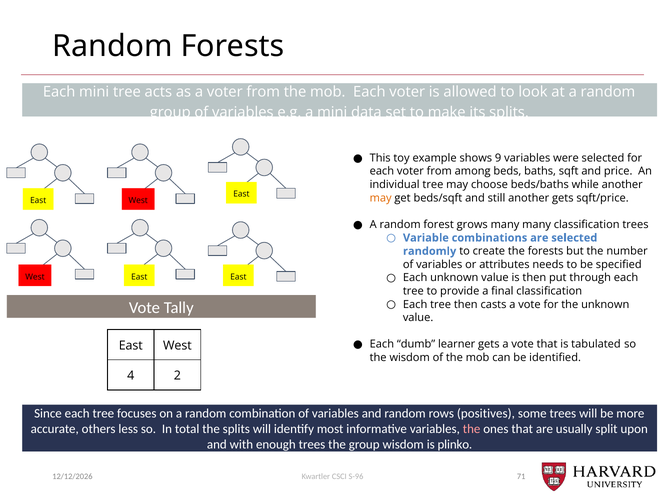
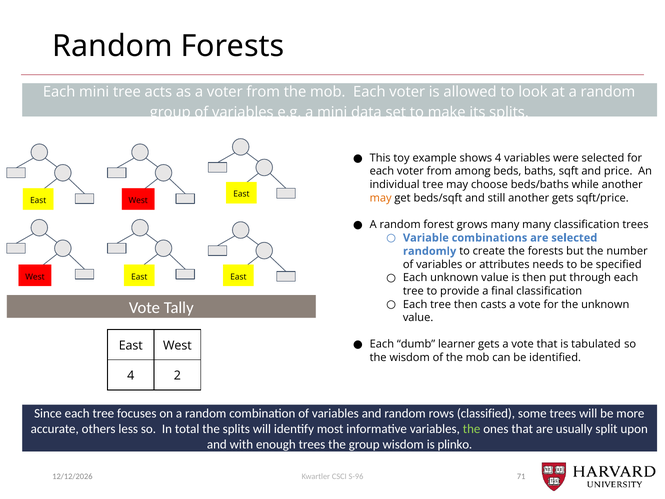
shows 9: 9 -> 4
positives: positives -> classified
the at (472, 429) colour: pink -> light green
